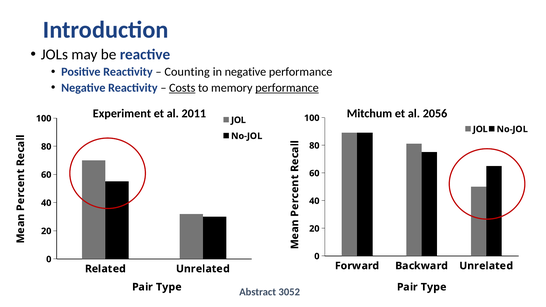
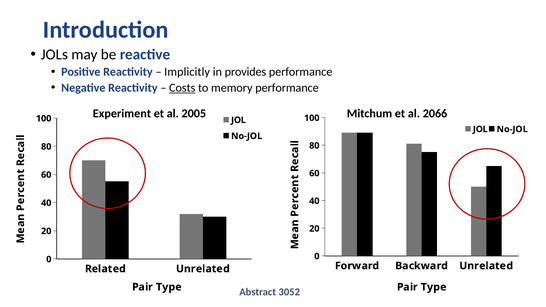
Counting: Counting -> Implicitly
in negative: negative -> provides
performance at (287, 88) underline: present -> none
2011: 2011 -> 2005
2056: 2056 -> 2066
